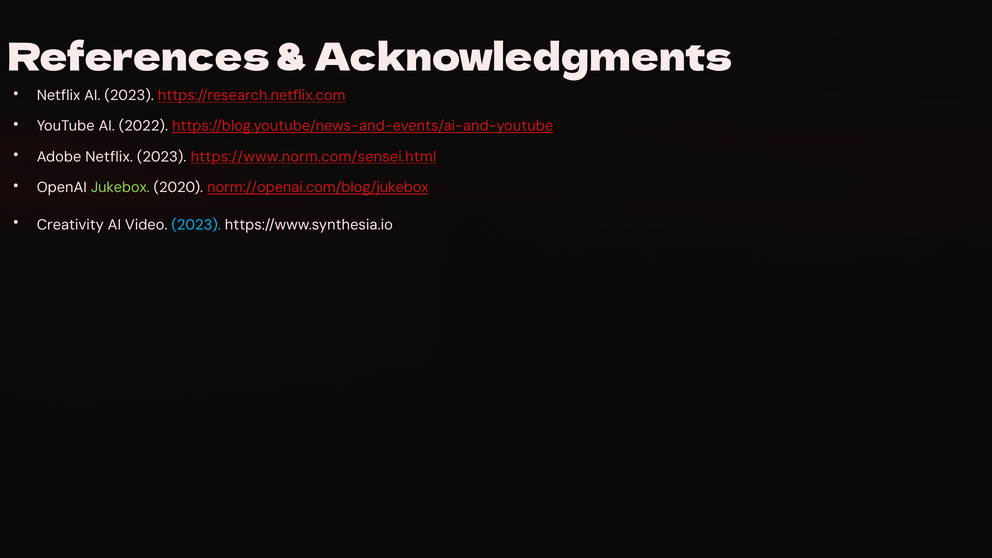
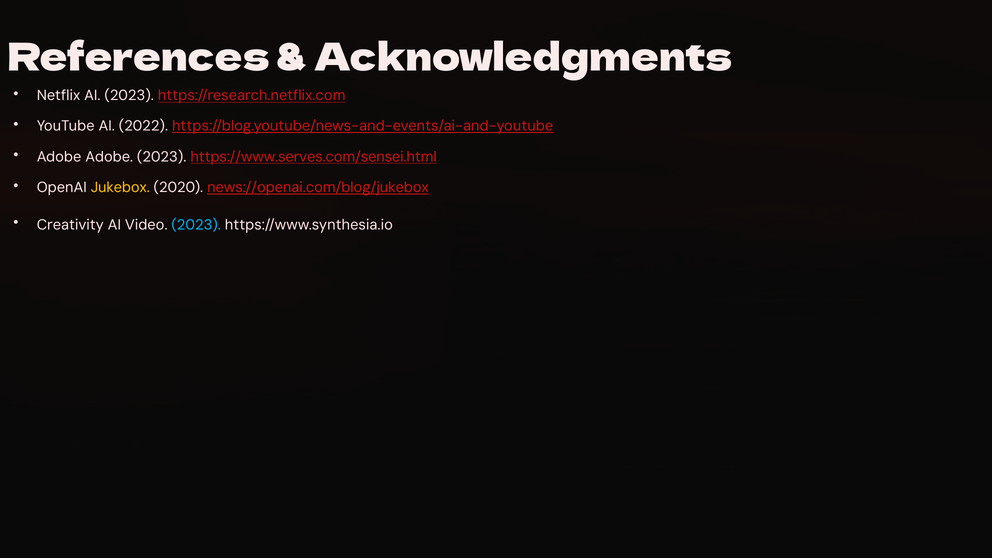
Adobe Netflix: Netflix -> Adobe
https://www.norm.com/sensei.html: https://www.norm.com/sensei.html -> https://www.serves.com/sensei.html
Jukebox colour: light green -> yellow
norm://openai.com/blog/jukebox: norm://openai.com/blog/jukebox -> news://openai.com/blog/jukebox
